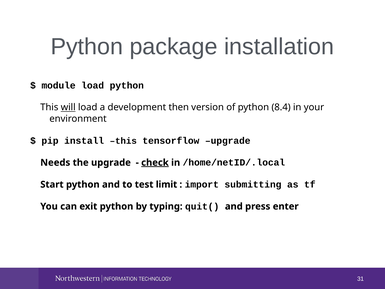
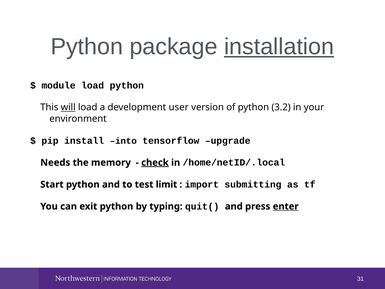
installation underline: none -> present
then: then -> user
8.4: 8.4 -> 3.2
install this: this -> into
the upgrade: upgrade -> memory
enter underline: none -> present
